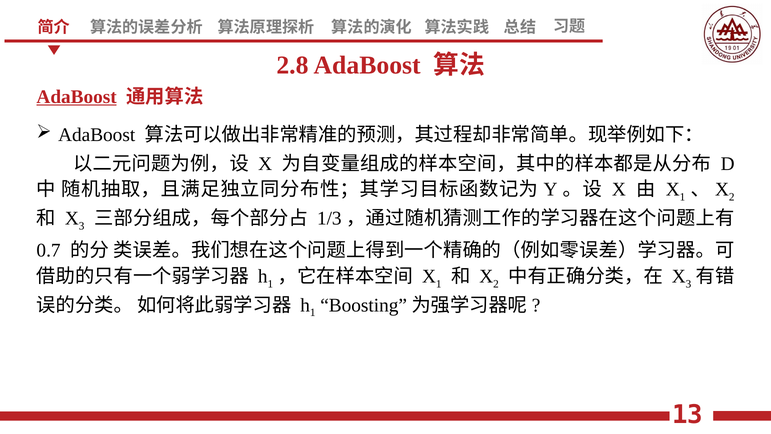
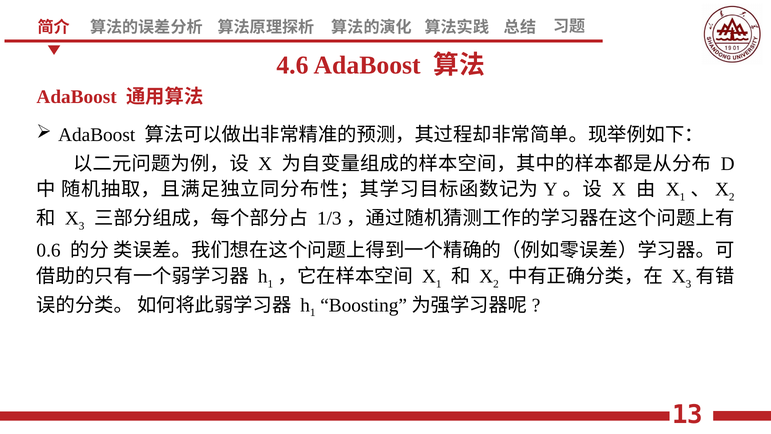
2.8: 2.8 -> 4.6
AdaBoost at (77, 97) underline: present -> none
0.7: 0.7 -> 0.6
